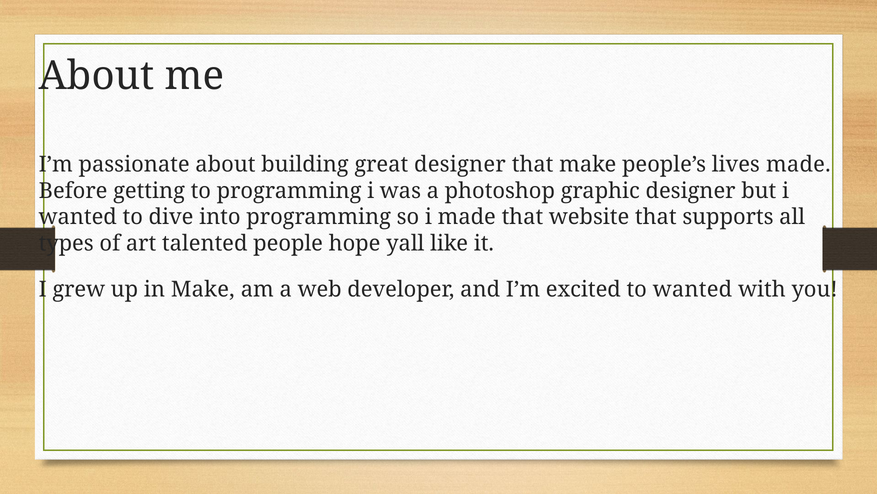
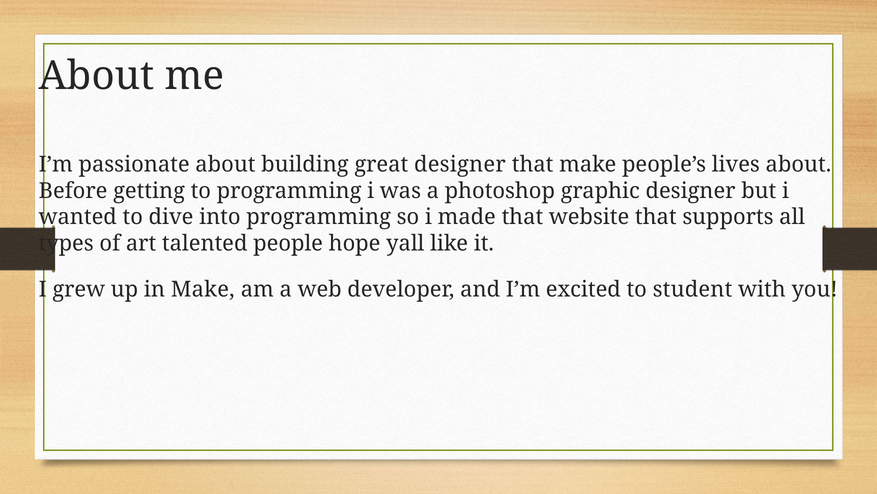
lives made: made -> about
to wanted: wanted -> student
